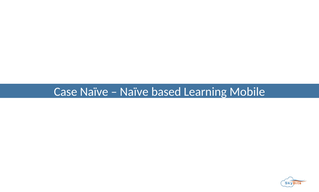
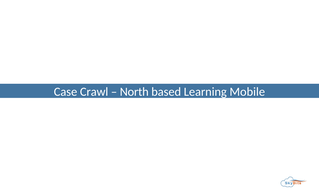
Case Naïve: Naïve -> Crawl
Naïve at (134, 91): Naïve -> North
